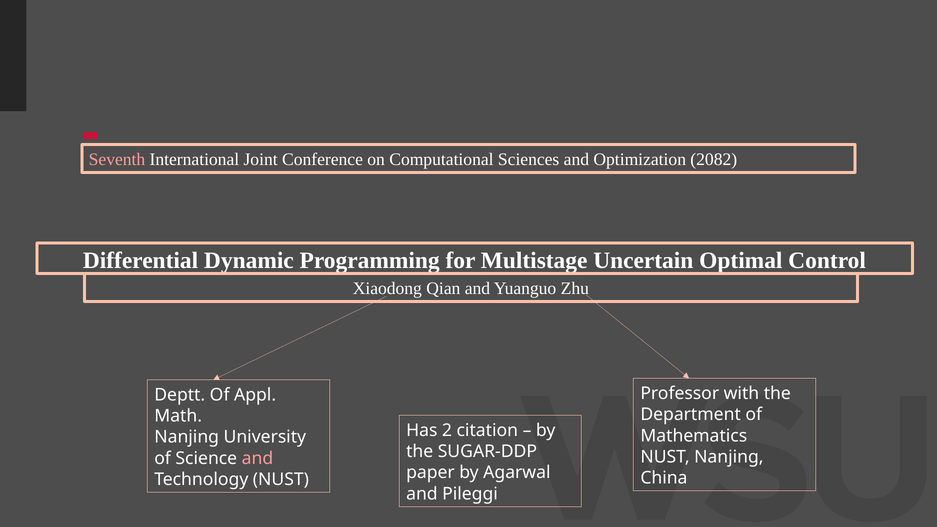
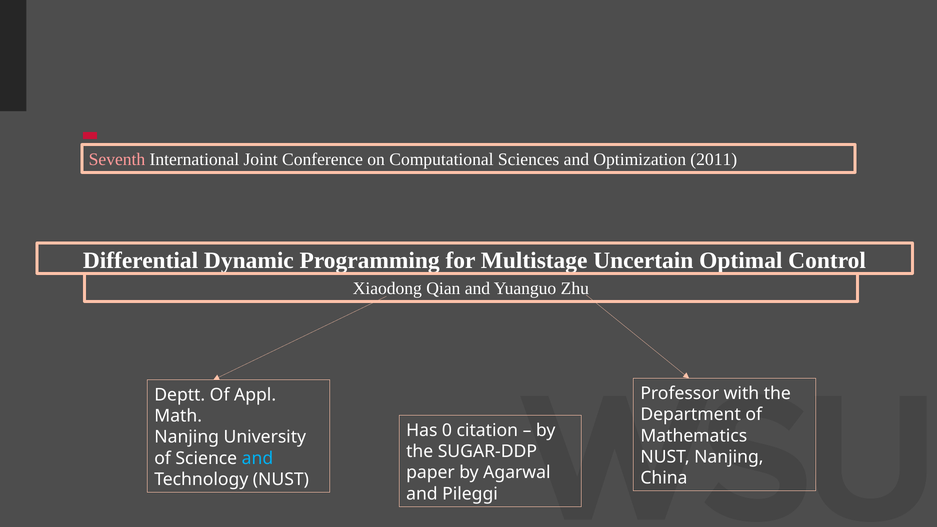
2082: 2082 -> 2011
2: 2 -> 0
and at (257, 458) colour: pink -> light blue
